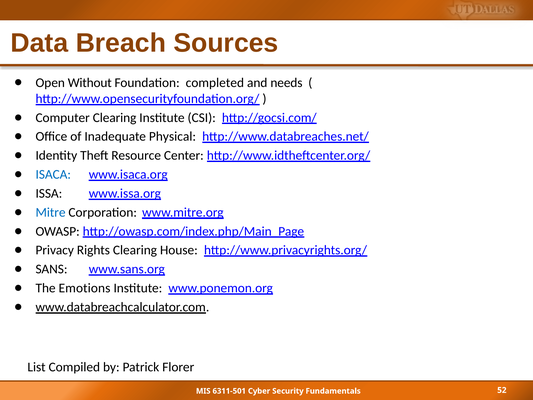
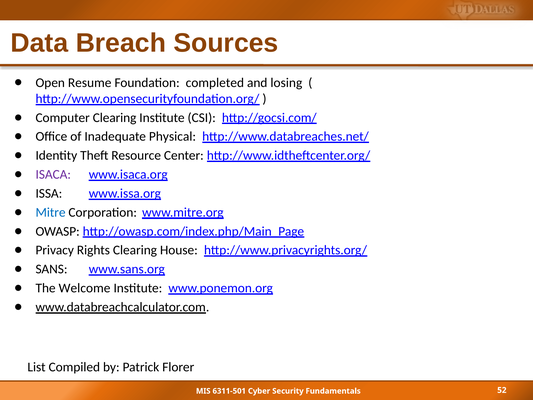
Without: Without -> Resume
needs: needs -> losing
ISACA colour: blue -> purple
Emotions: Emotions -> Welcome
